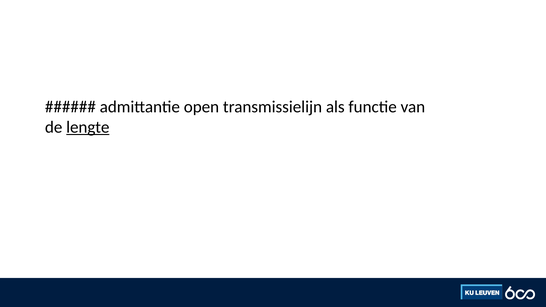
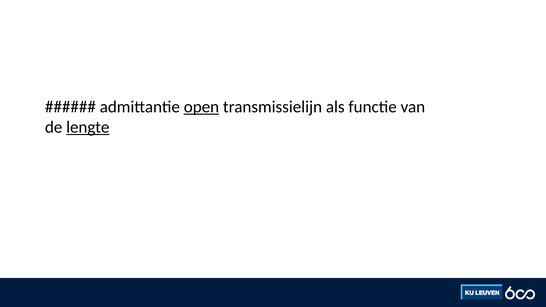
open underline: none -> present
